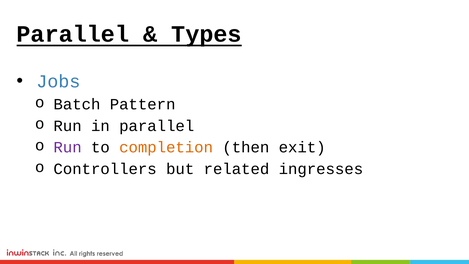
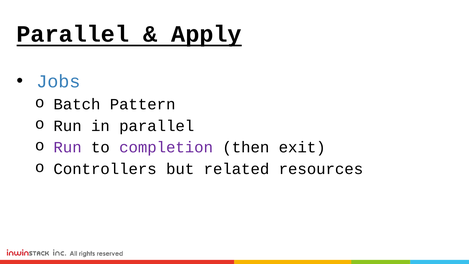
Types: Types -> Apply
completion colour: orange -> purple
ingresses: ingresses -> resources
